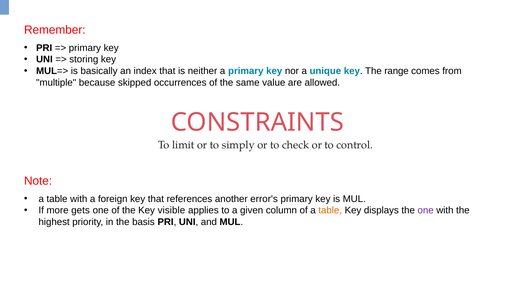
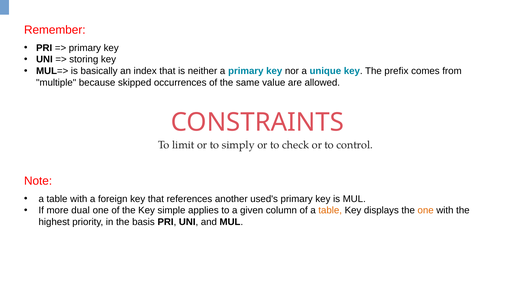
range: range -> prefix
error's: error's -> used's
gets: gets -> dual
visible: visible -> simple
one at (426, 210) colour: purple -> orange
